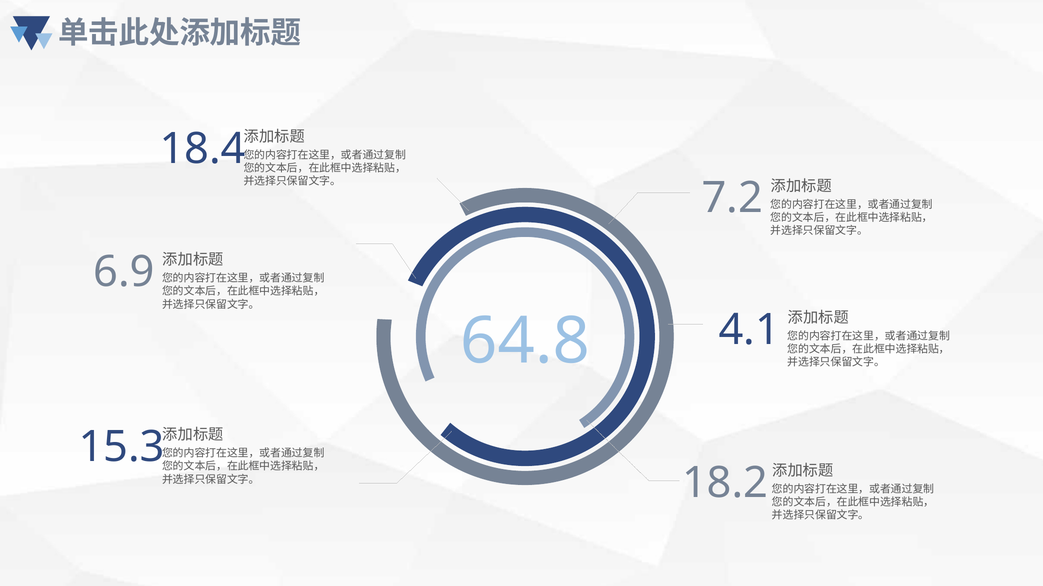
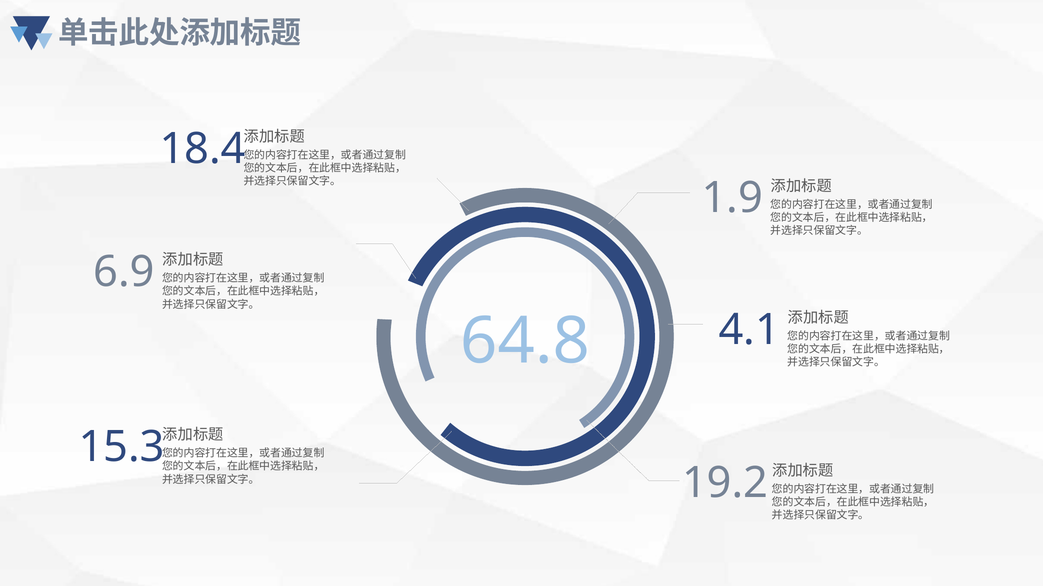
7.2: 7.2 -> 1.9
18.2: 18.2 -> 19.2
